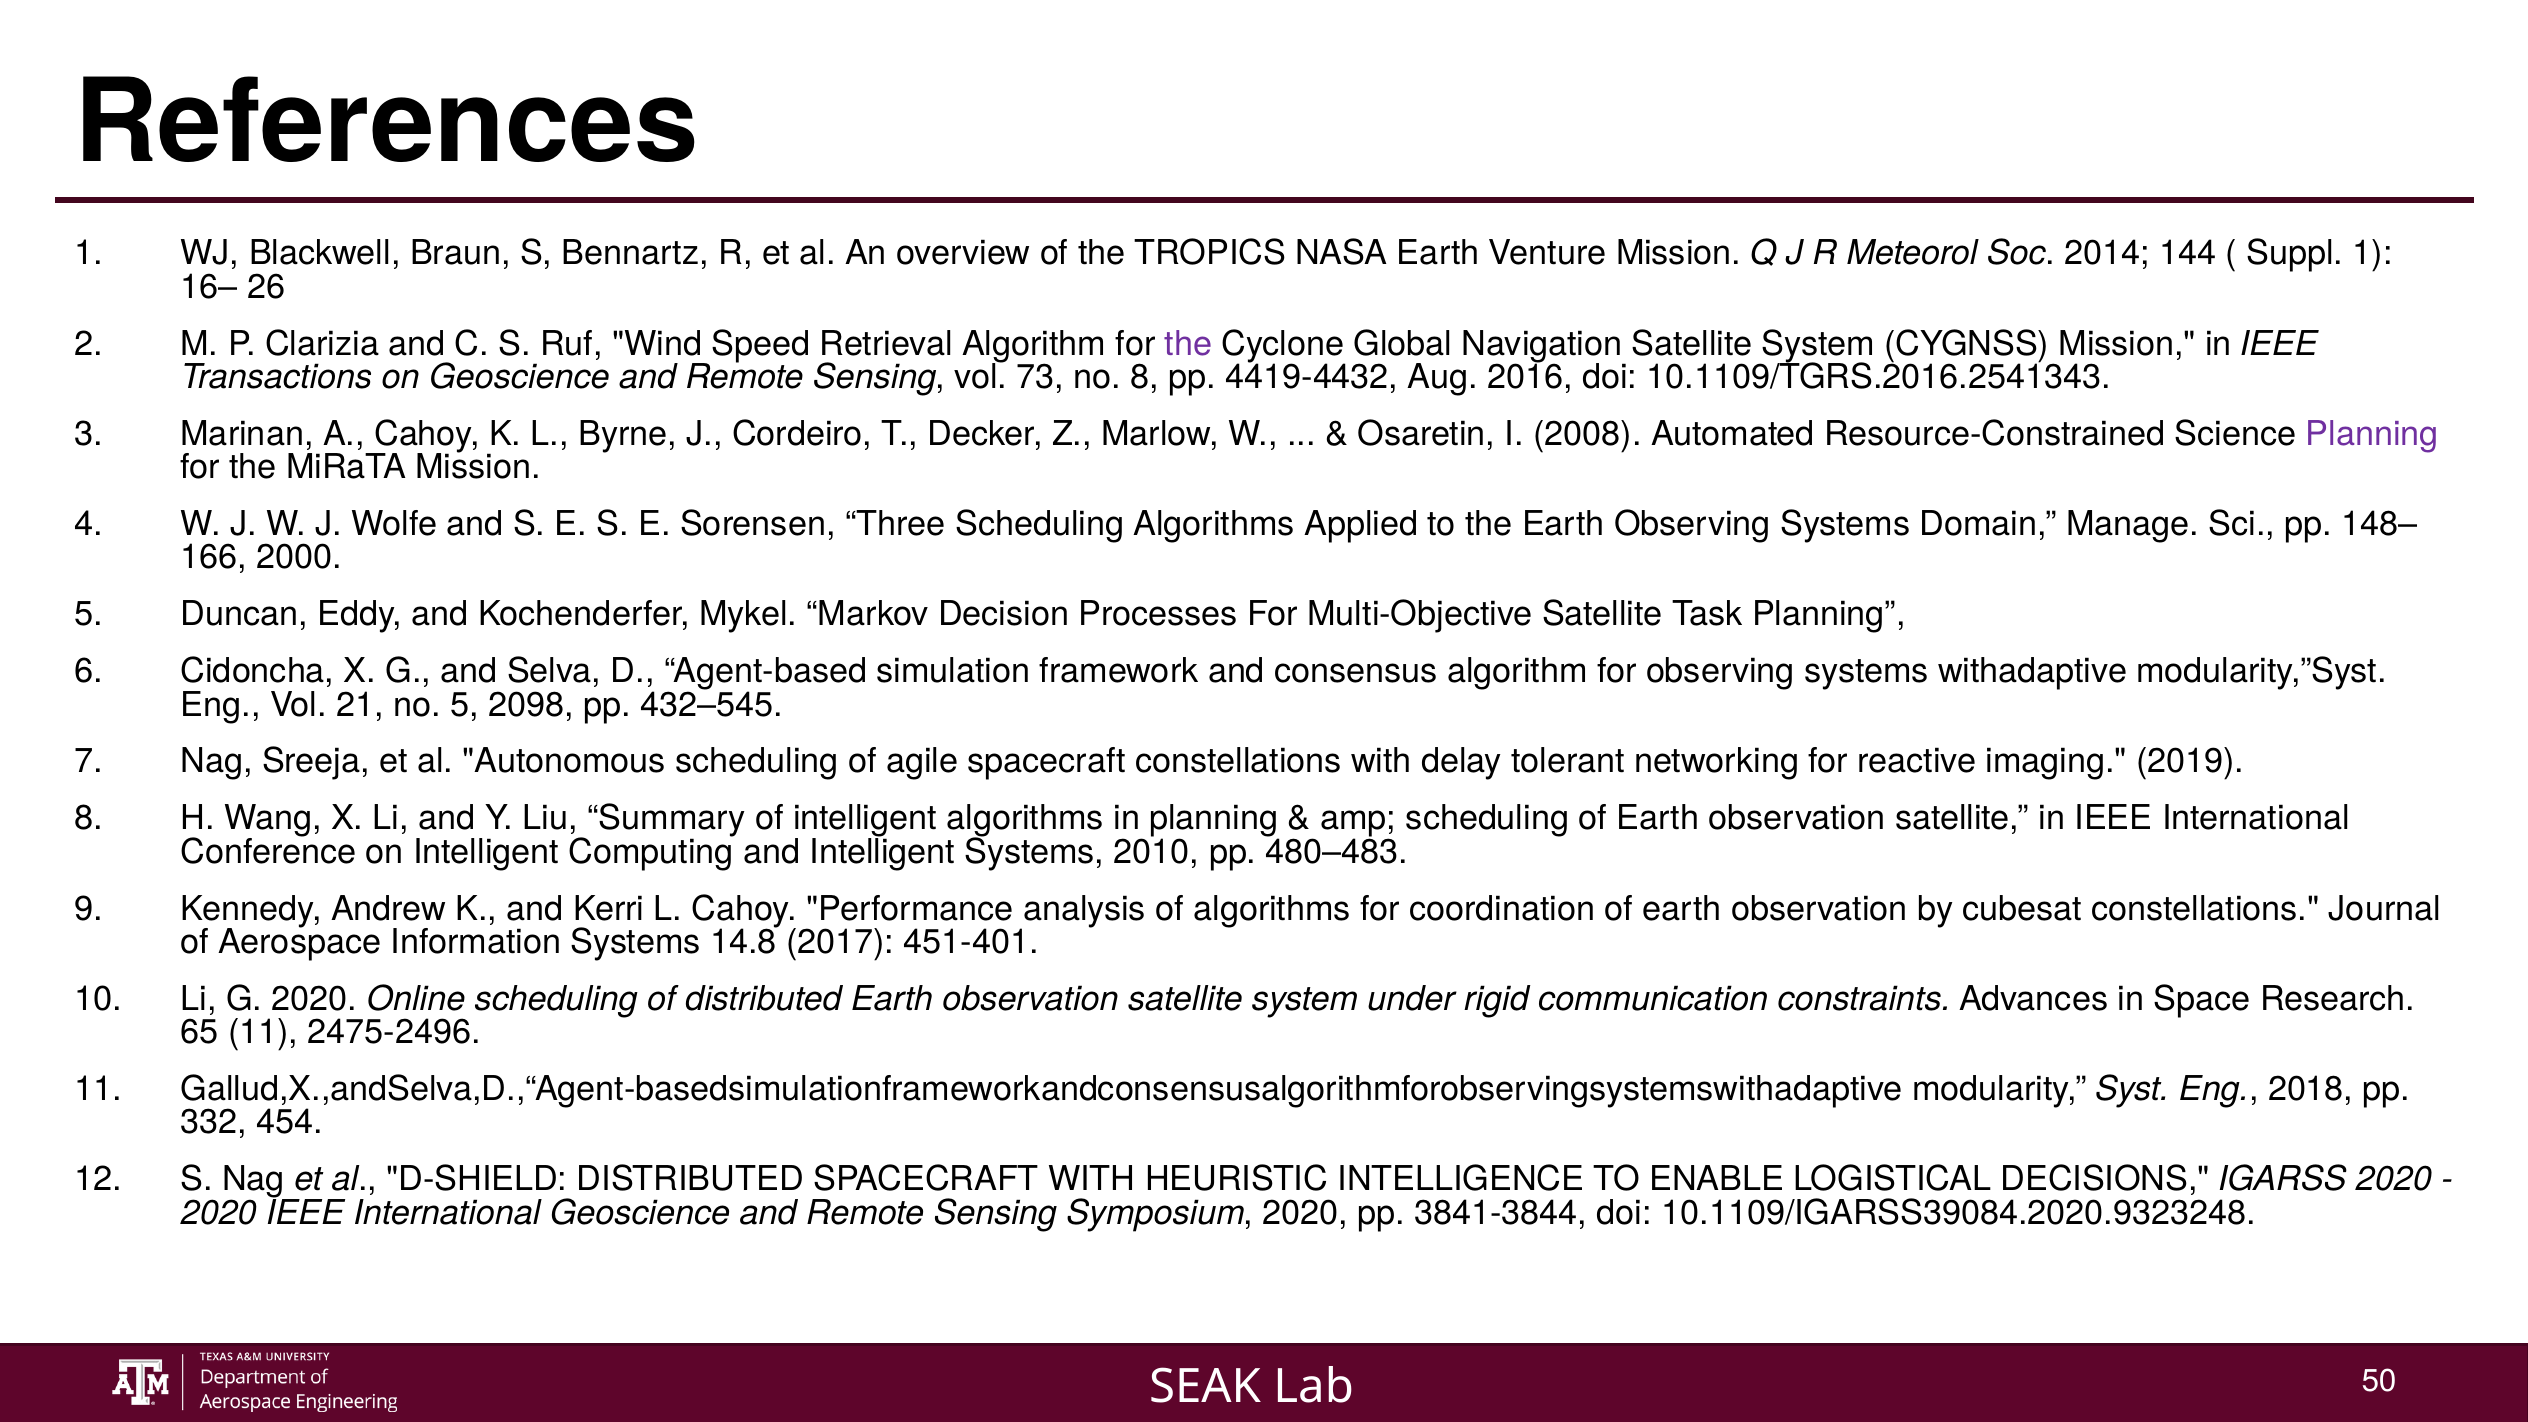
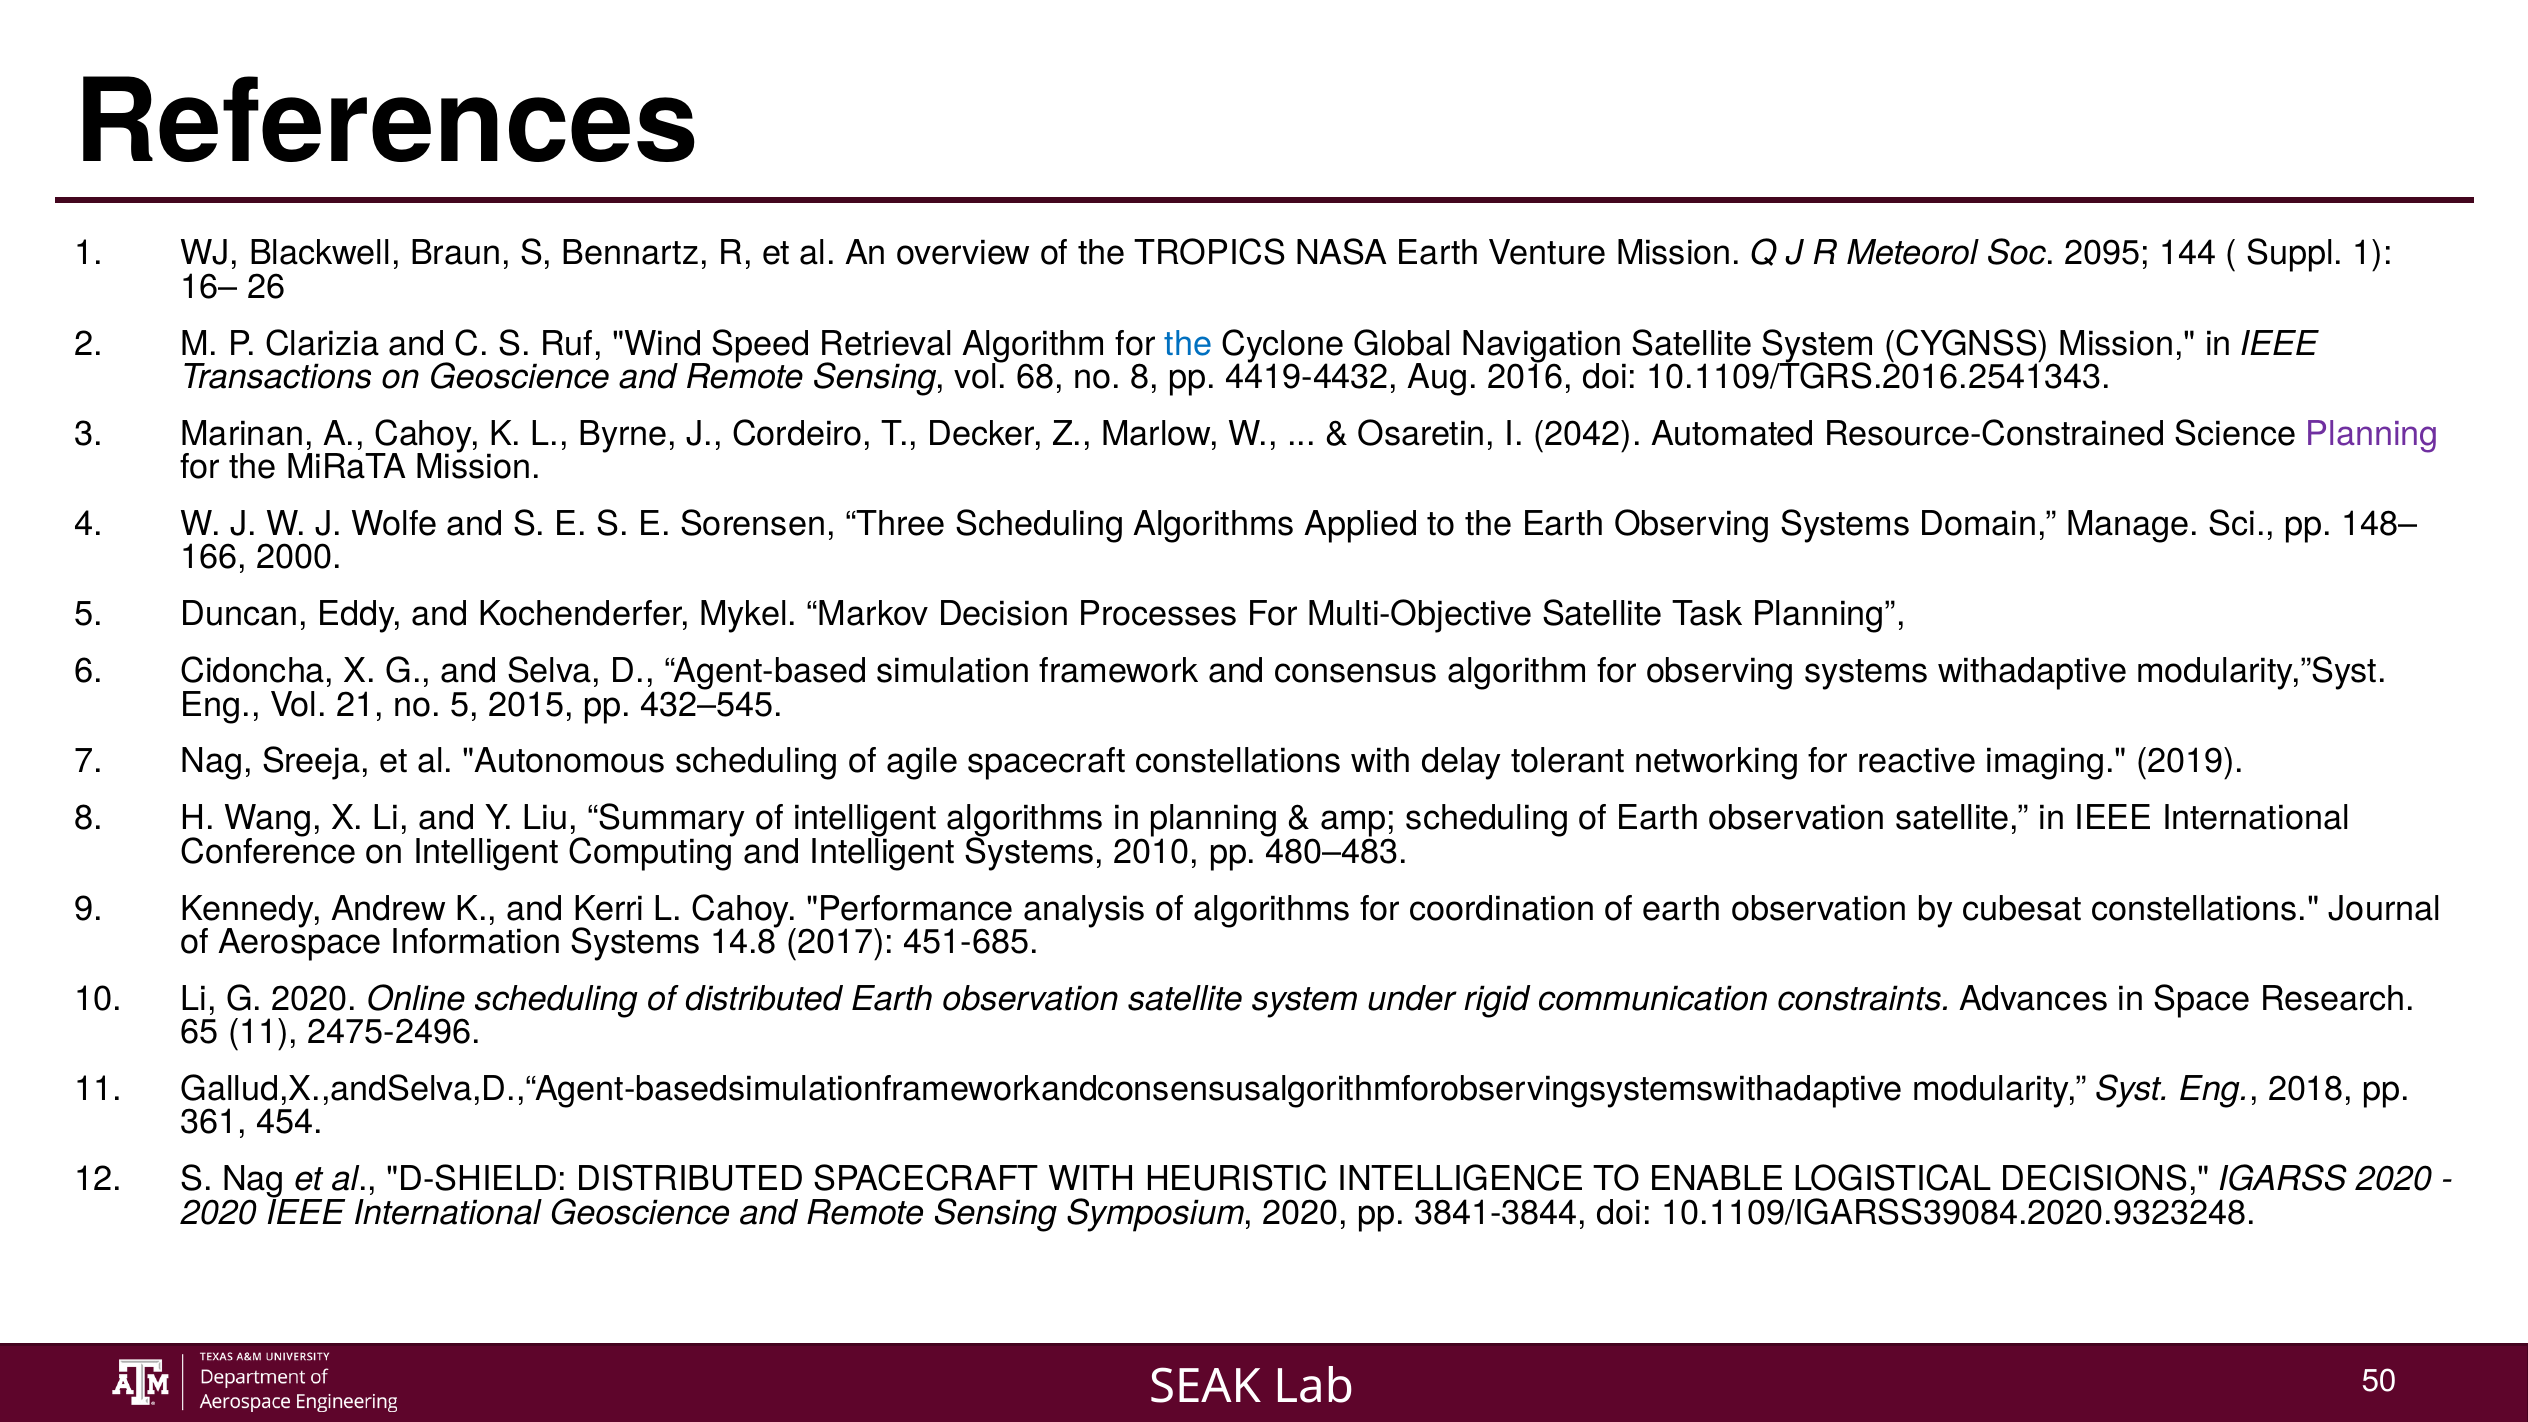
2014: 2014 -> 2095
the at (1189, 344) colour: purple -> blue
73: 73 -> 68
2008: 2008 -> 2042
2098: 2098 -> 2015
451-401: 451-401 -> 451-685
332: 332 -> 361
